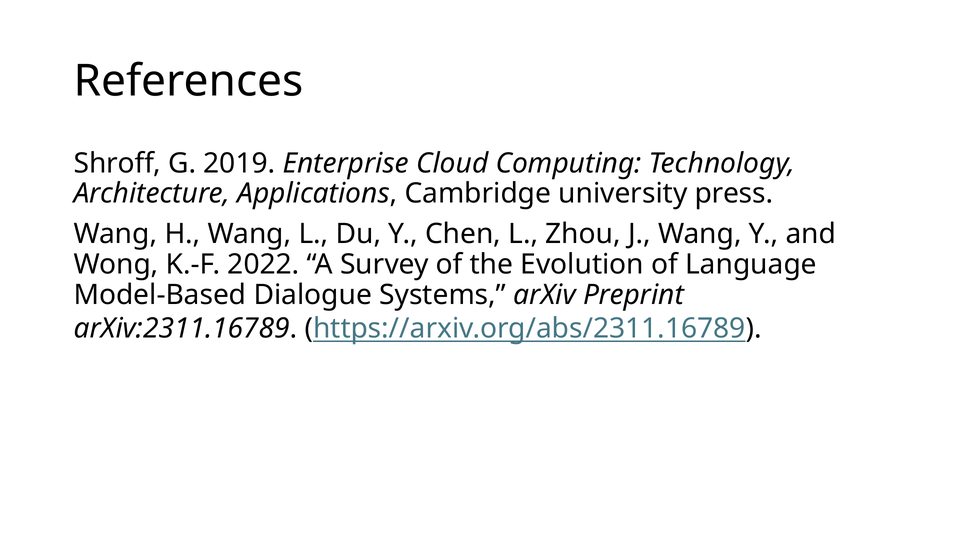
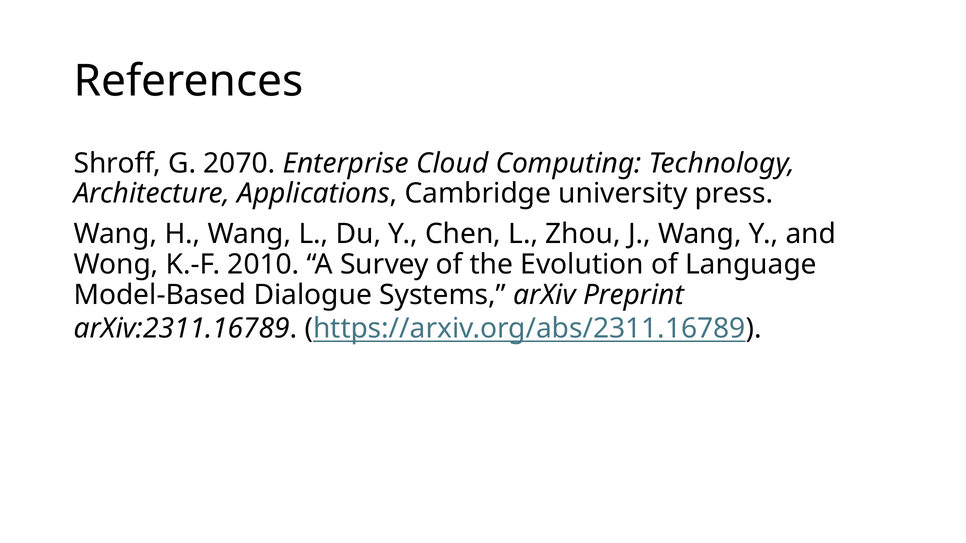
2019: 2019 -> 2070
2022: 2022 -> 2010
